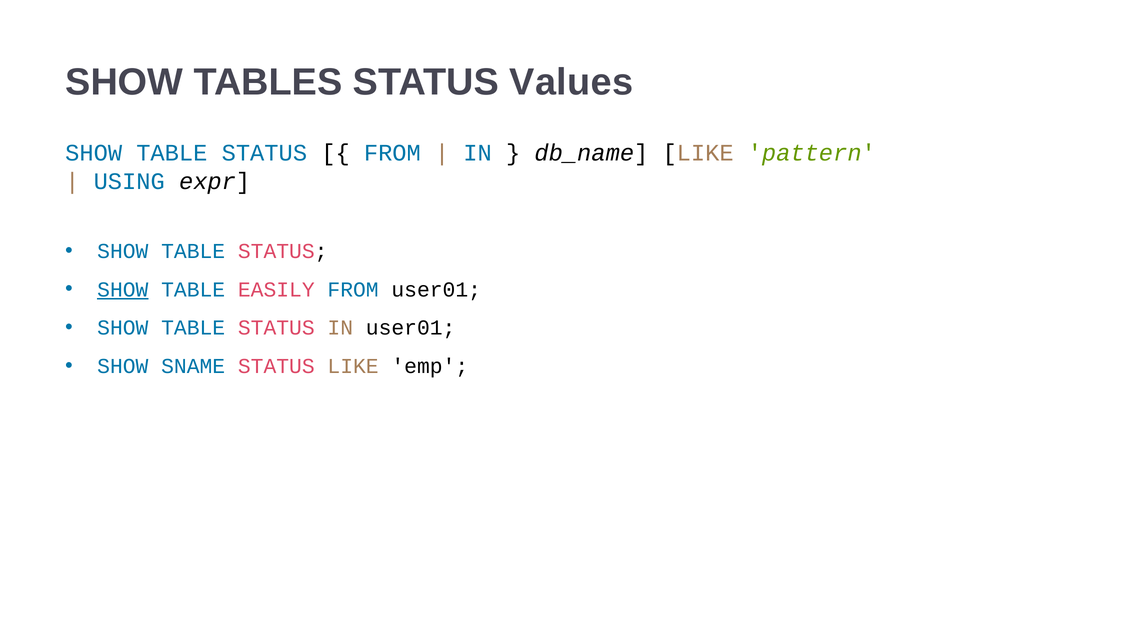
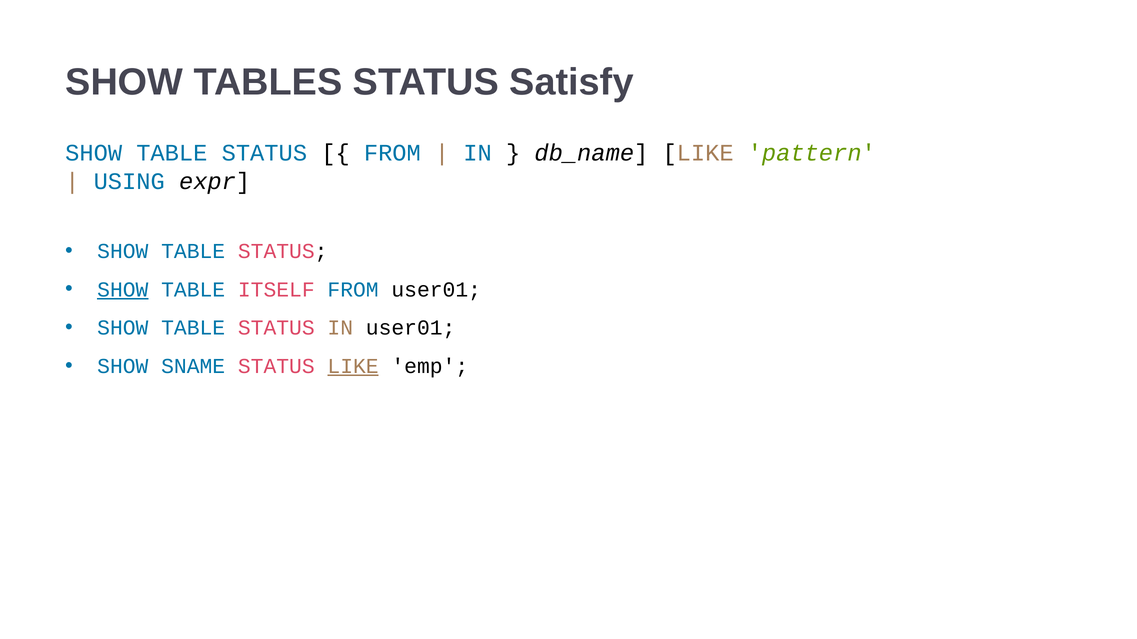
Values: Values -> Satisfy
EASILY: EASILY -> ITSELF
LIKE at (353, 366) underline: none -> present
